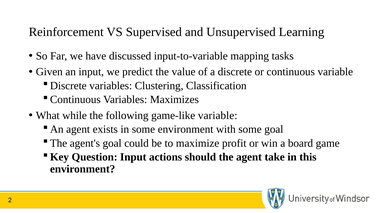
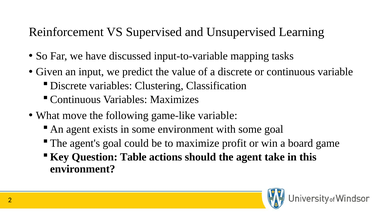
while: while -> move
Question Input: Input -> Table
